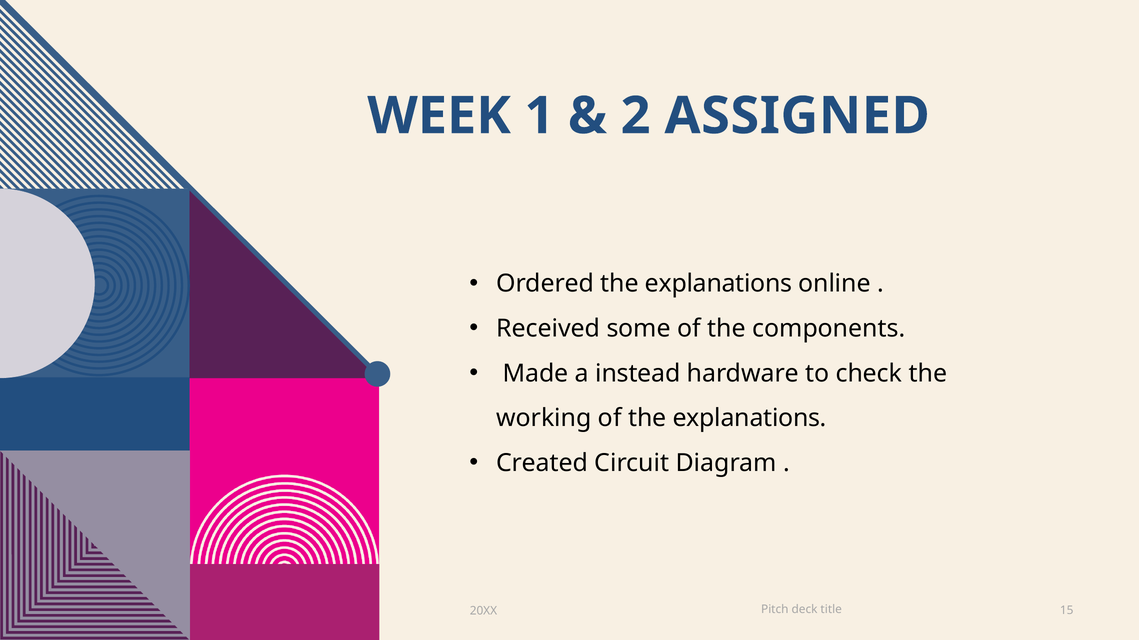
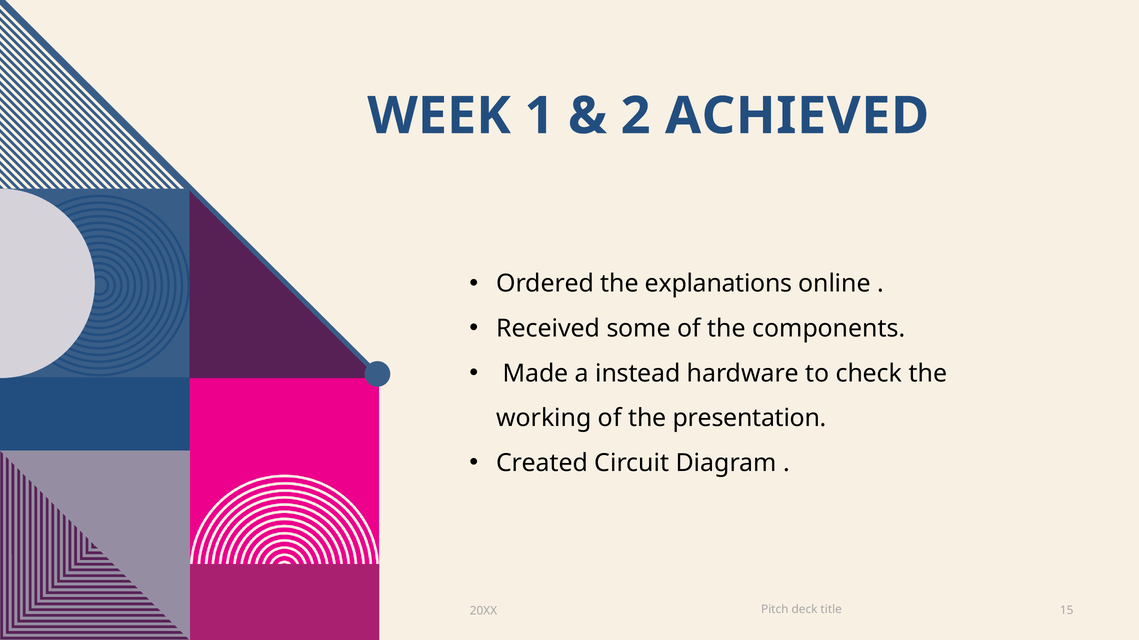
ASSIGNED: ASSIGNED -> ACHIEVED
of the explanations: explanations -> presentation
